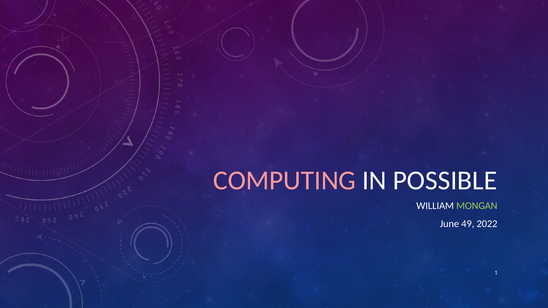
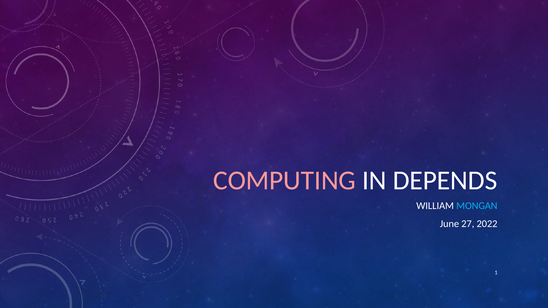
POSSIBLE: POSSIBLE -> DEPENDS
MONGAN colour: light green -> light blue
49: 49 -> 27
